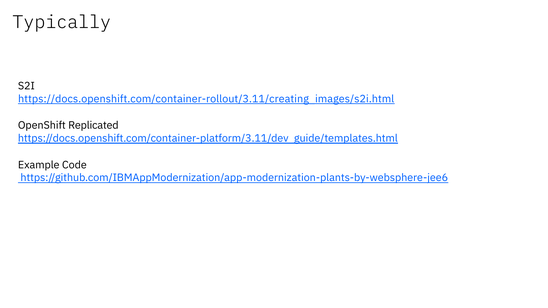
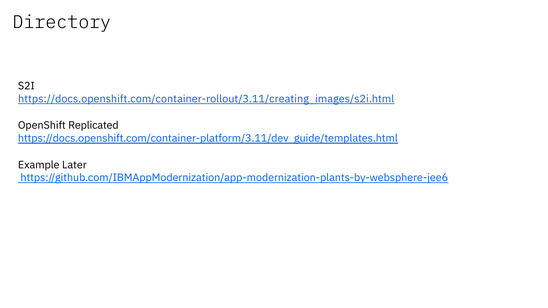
Typically: Typically -> Directory
Code: Code -> Later
